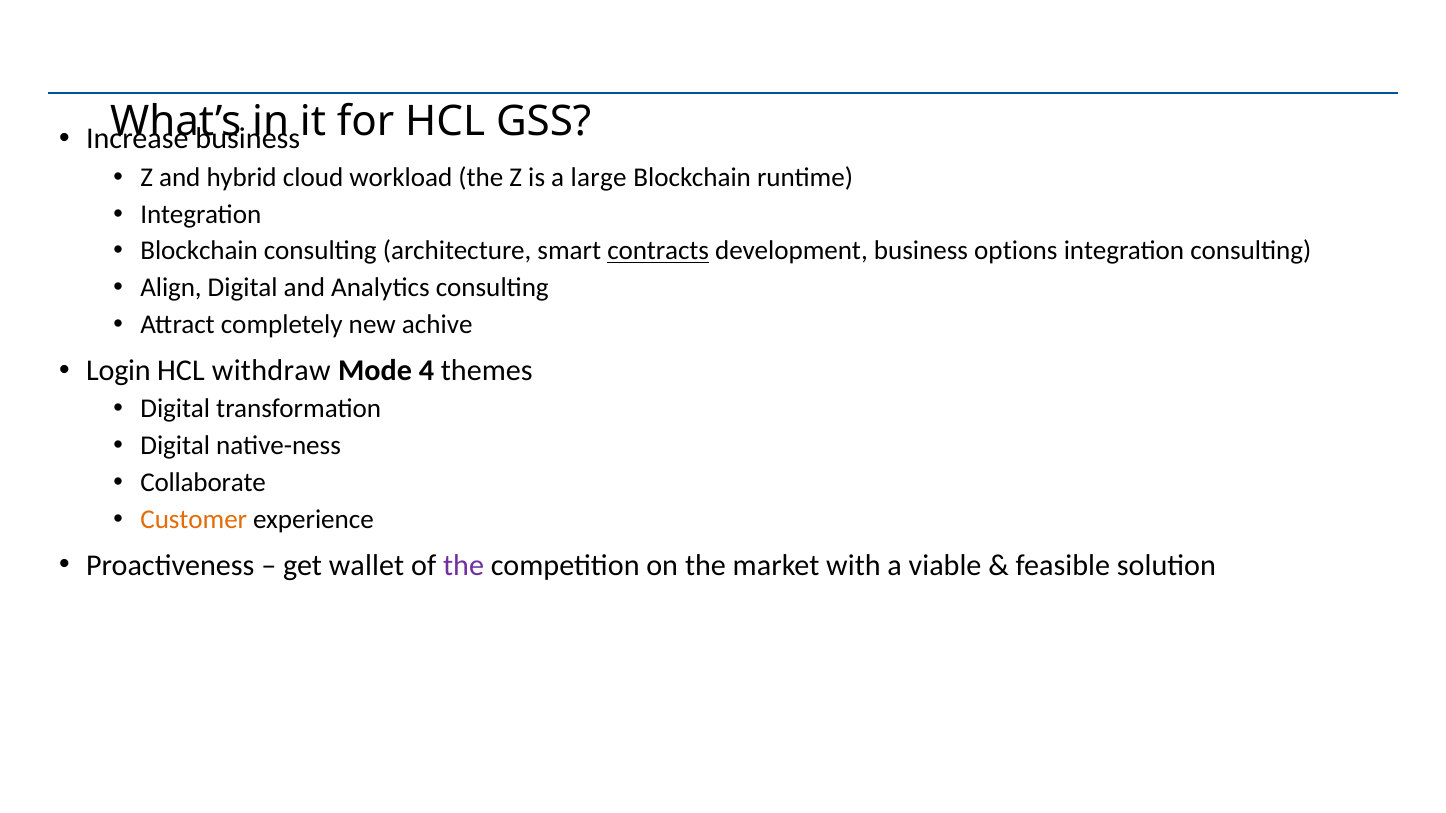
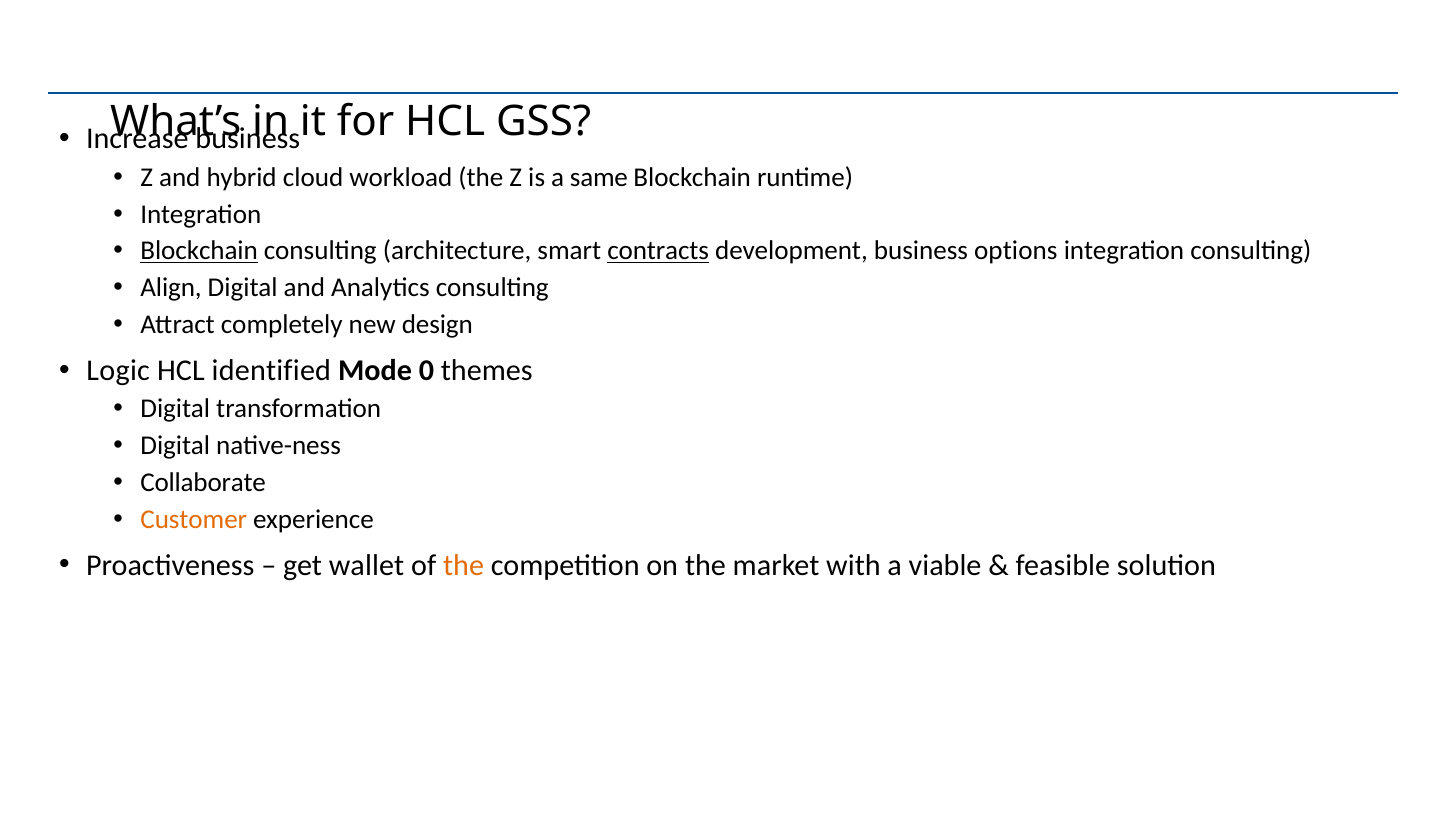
large: large -> same
Blockchain at (199, 251) underline: none -> present
achive: achive -> design
Login: Login -> Logic
withdraw: withdraw -> identified
4: 4 -> 0
the at (464, 565) colour: purple -> orange
